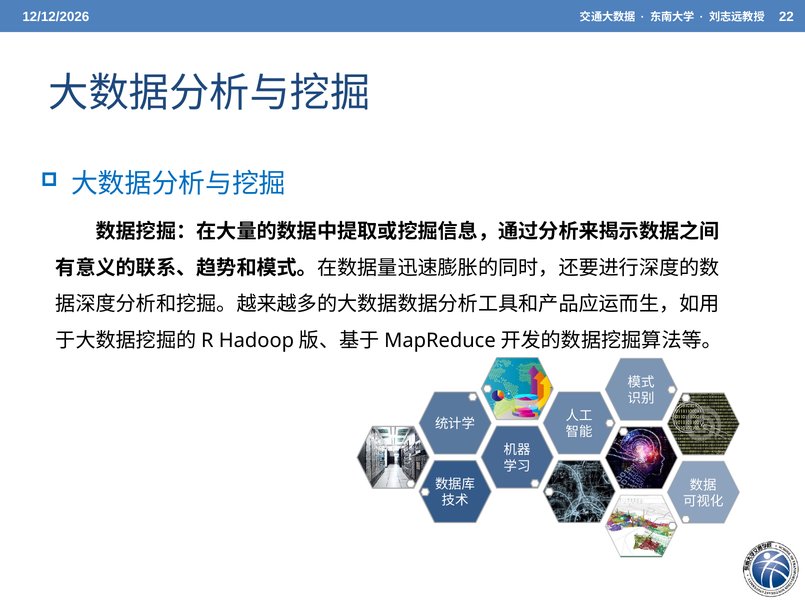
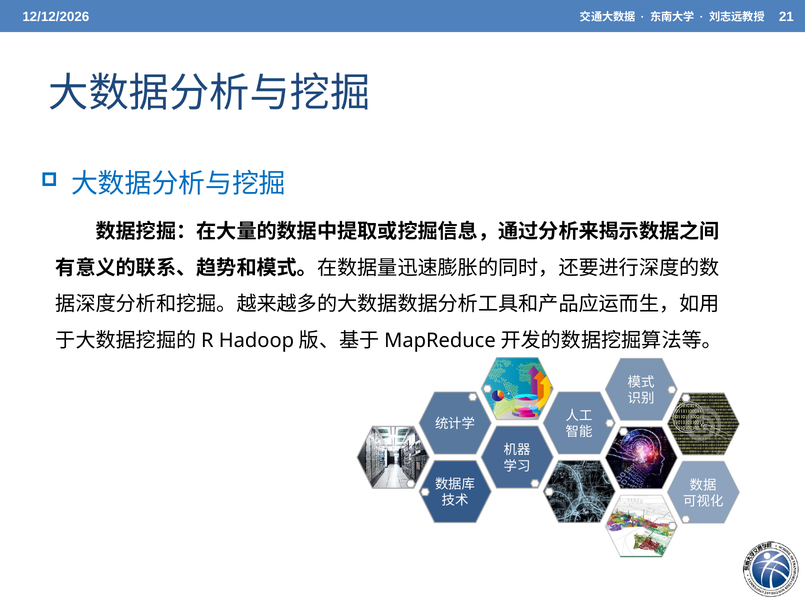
22: 22 -> 21
